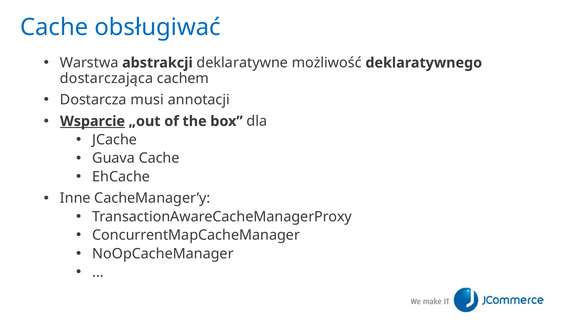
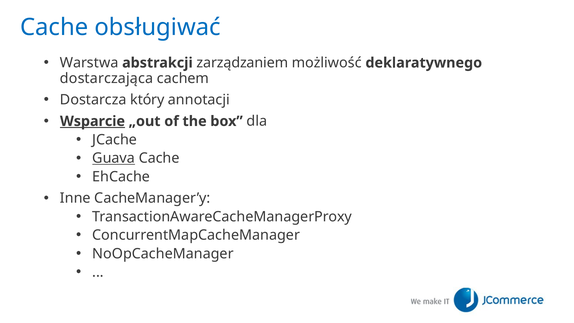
deklaratywne: deklaratywne -> zarządzaniem
musi: musi -> który
Guava underline: none -> present
